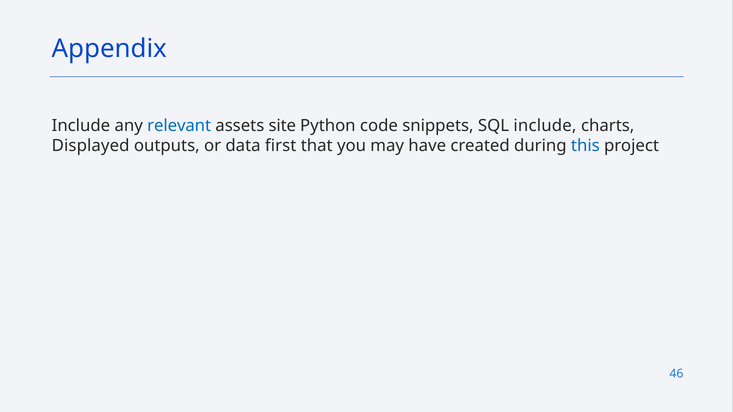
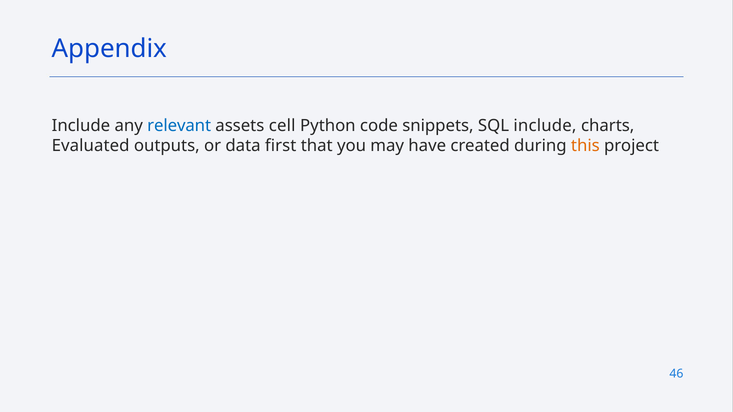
site: site -> cell
Displayed: Displayed -> Evaluated
this colour: blue -> orange
